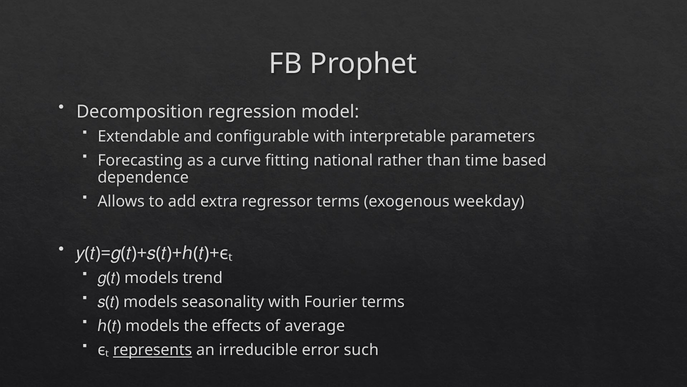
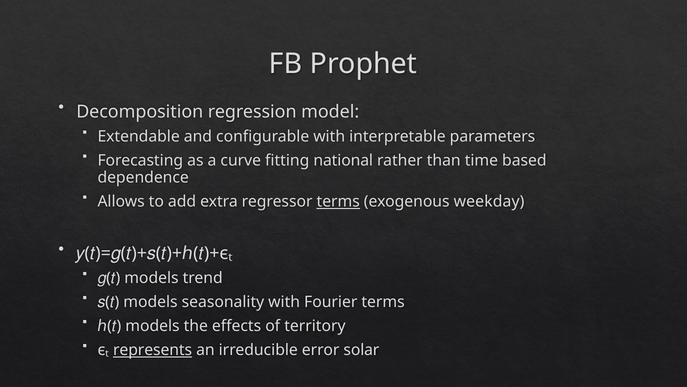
terms at (338, 201) underline: none -> present
average: average -> territory
such: such -> solar
